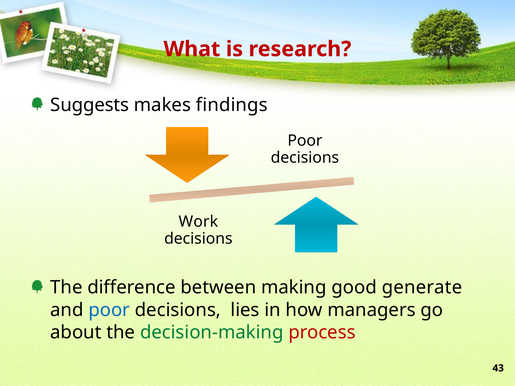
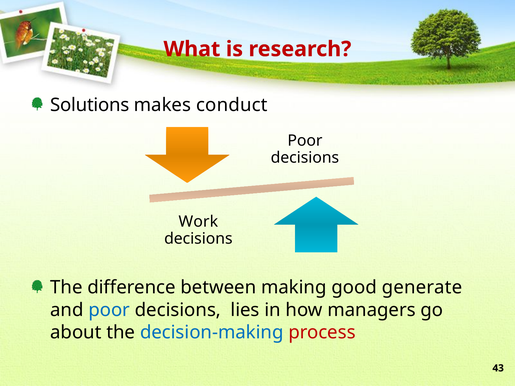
Suggests: Suggests -> Solutions
findings: findings -> conduct
decision-making colour: green -> blue
